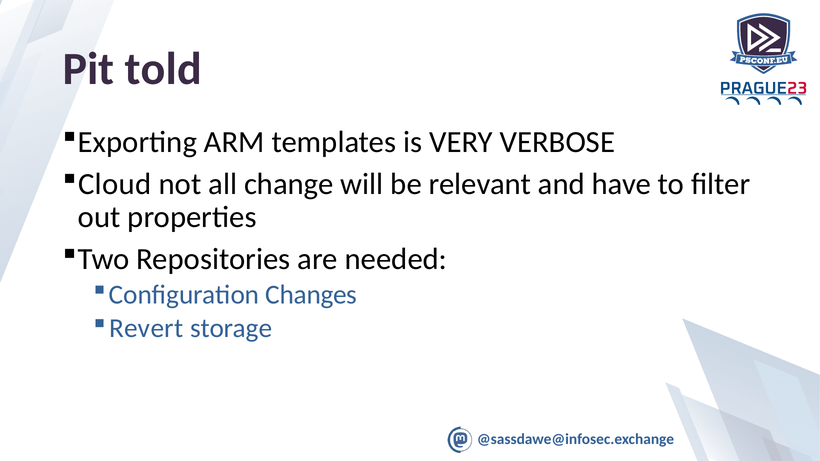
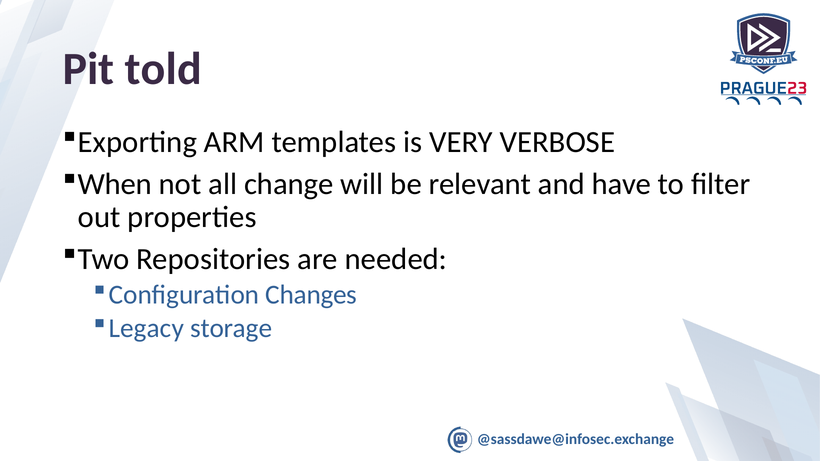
Cloud: Cloud -> When
Revert: Revert -> Legacy
